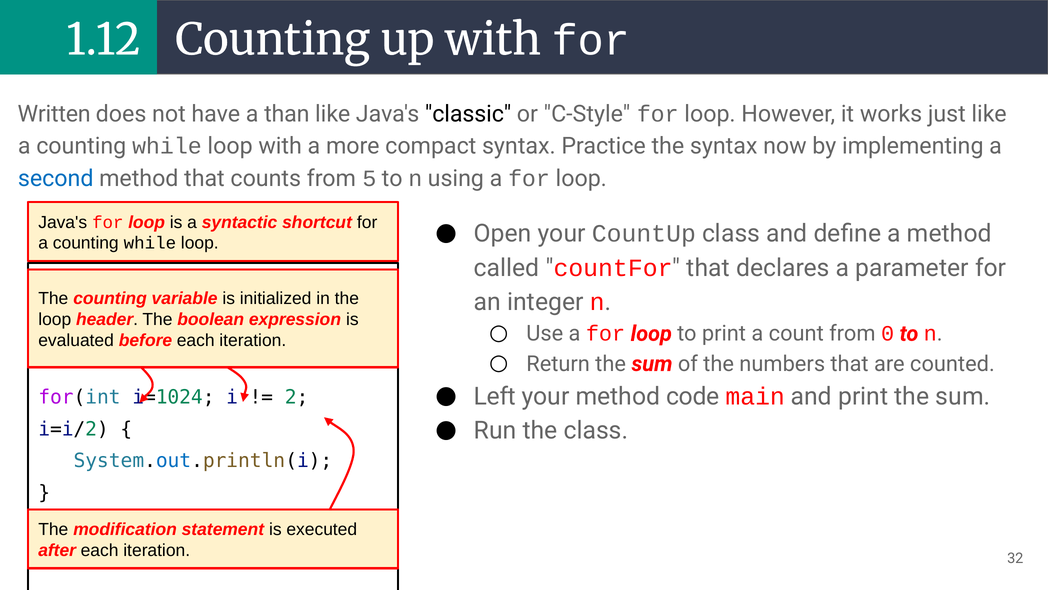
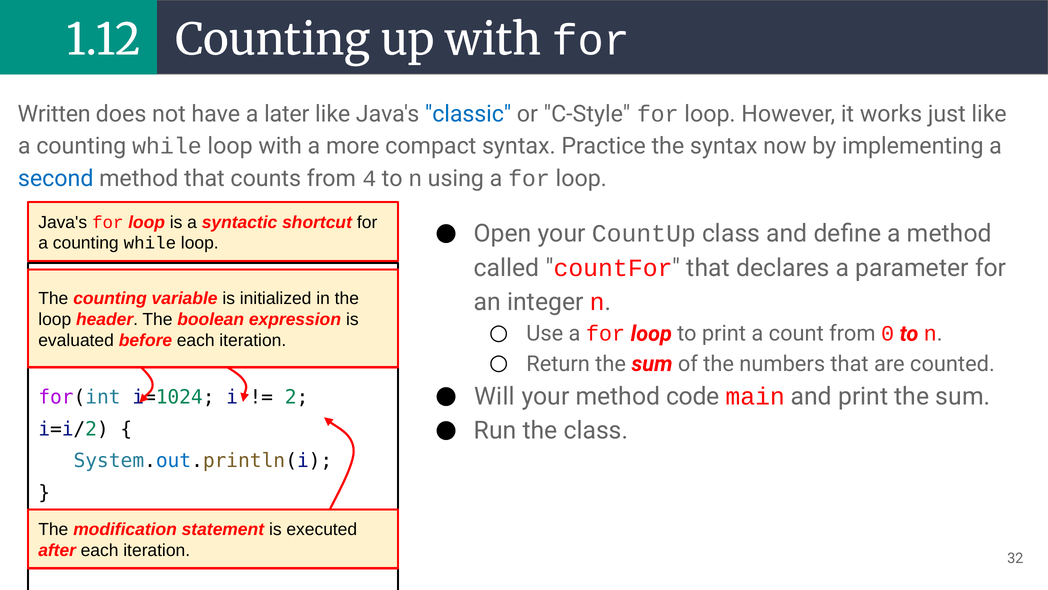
than: than -> later
classic colour: black -> blue
5: 5 -> 4
Left: Left -> Will
